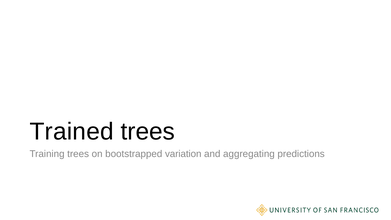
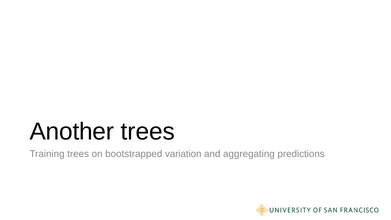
Trained: Trained -> Another
